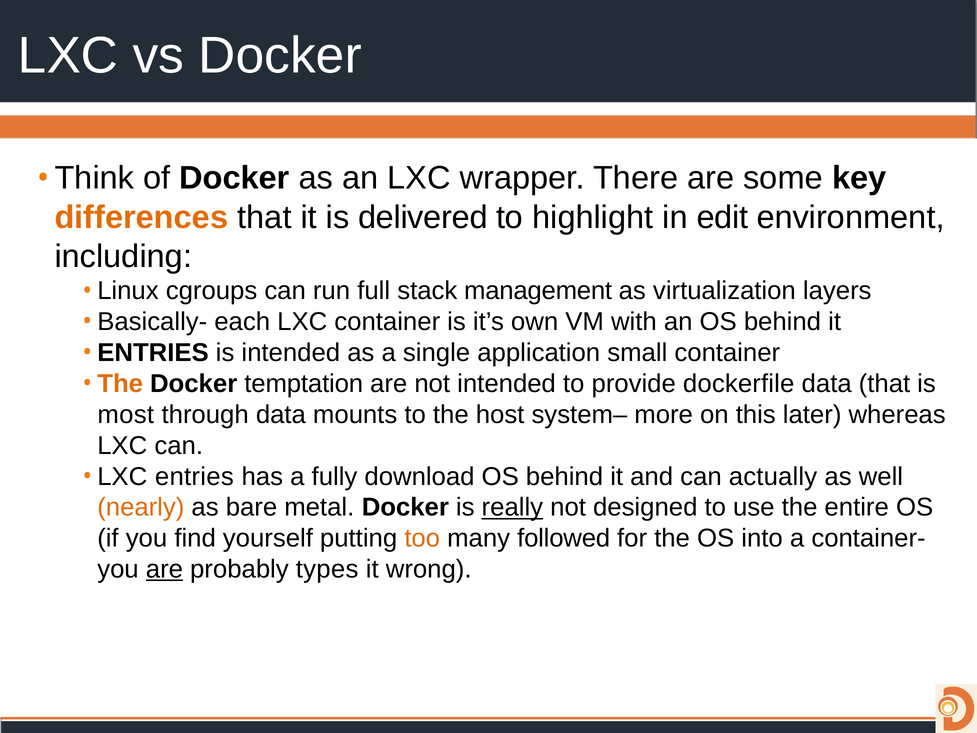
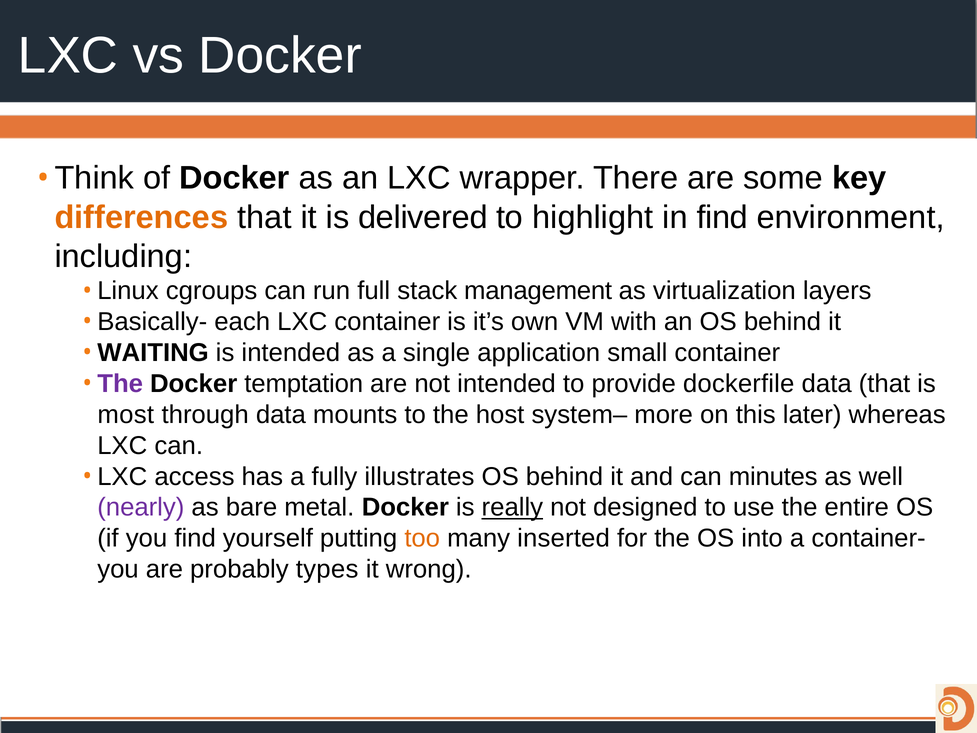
in edit: edit -> find
ENTRIES at (153, 353): ENTRIES -> WAITING
The at (120, 384) colour: orange -> purple
LXC entries: entries -> access
download: download -> illustrates
actually: actually -> minutes
nearly colour: orange -> purple
followed: followed -> inserted
are at (164, 569) underline: present -> none
